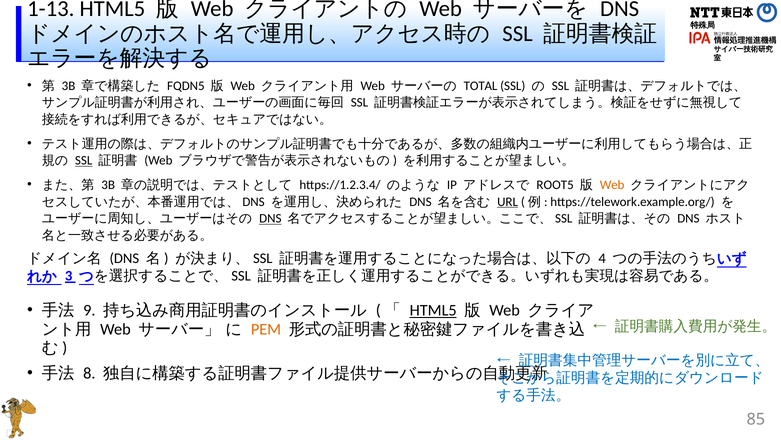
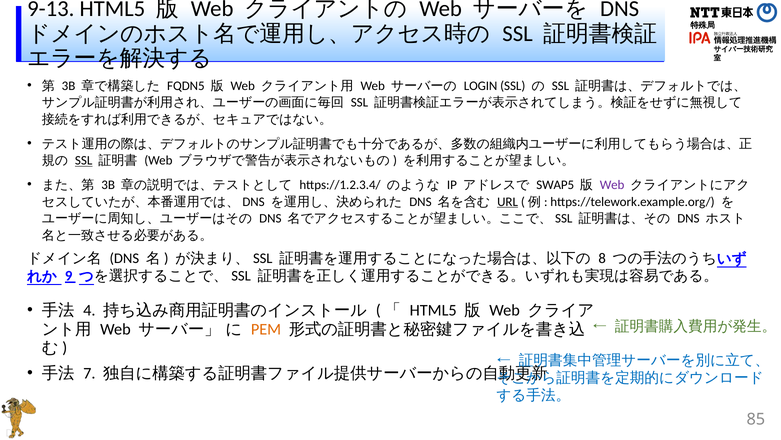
1-13: 1-13 -> 9-13
TOTAL: TOTAL -> LOGIN
ROOT5: ROOT5 -> SWAP5
Web at (612, 185) colour: orange -> purple
DNS at (270, 218) underline: present -> none
4: 4 -> 8
3: 3 -> 9
9: 9 -> 4
HTML5 at (433, 310) underline: present -> none
8: 8 -> 7
